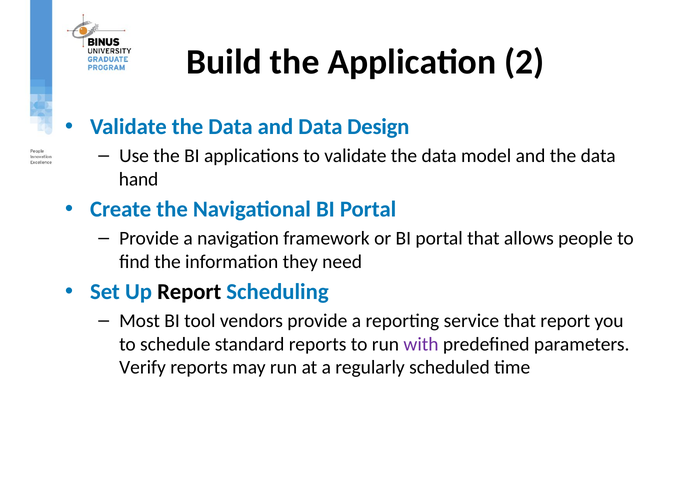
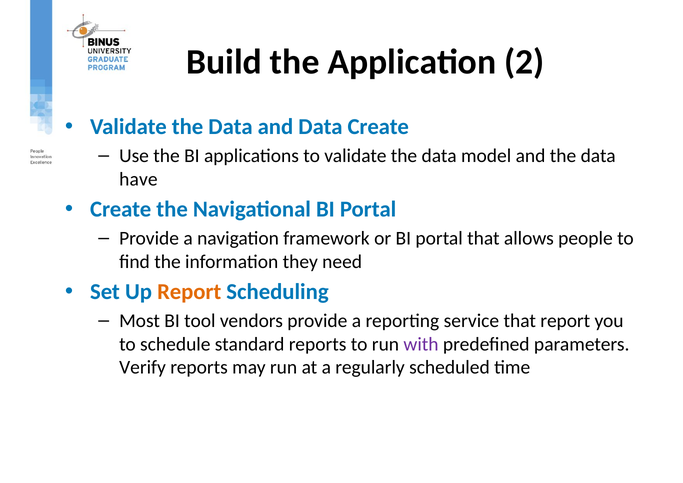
Data Design: Design -> Create
hand: hand -> have
Report at (189, 292) colour: black -> orange
